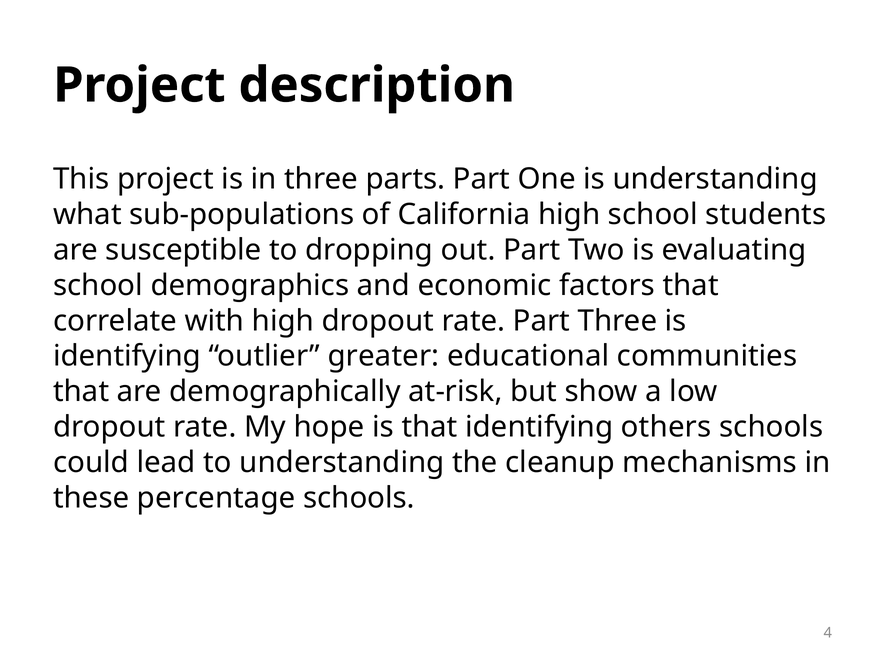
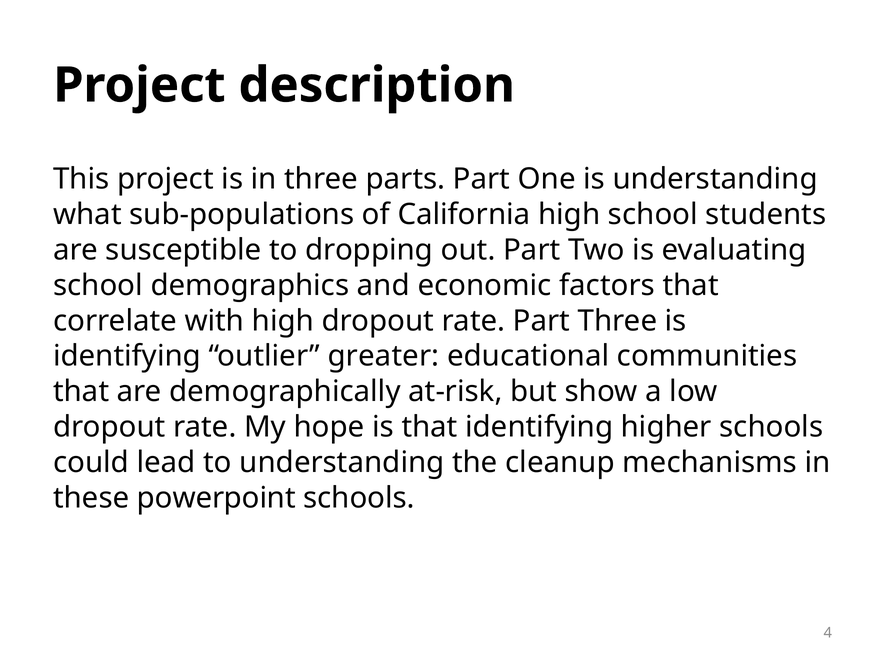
others: others -> higher
percentage: percentage -> powerpoint
